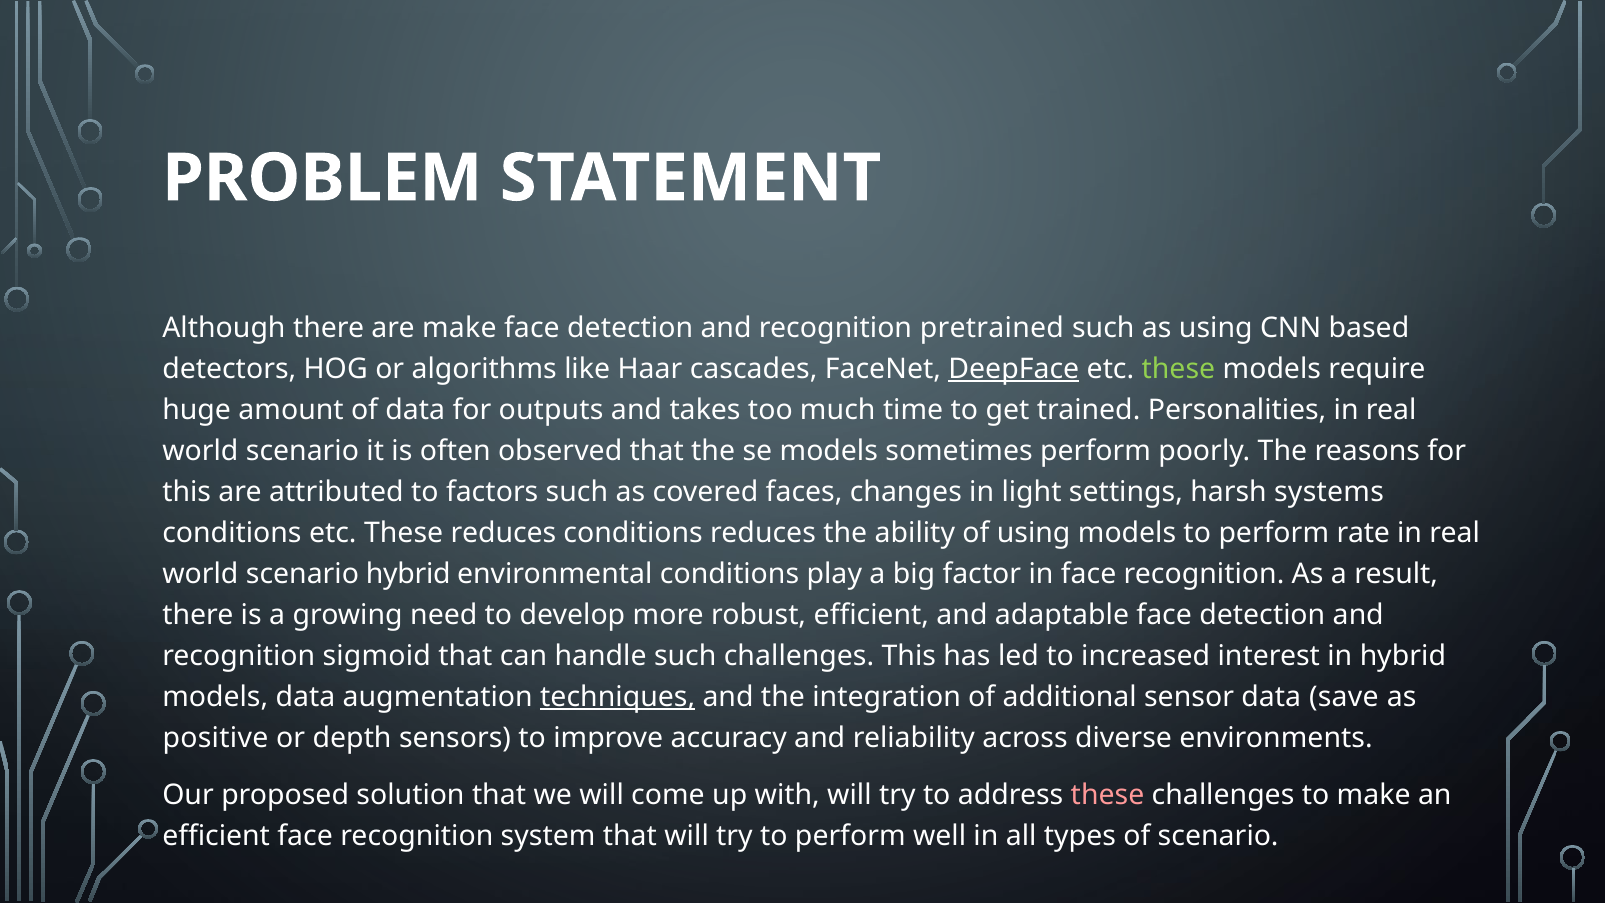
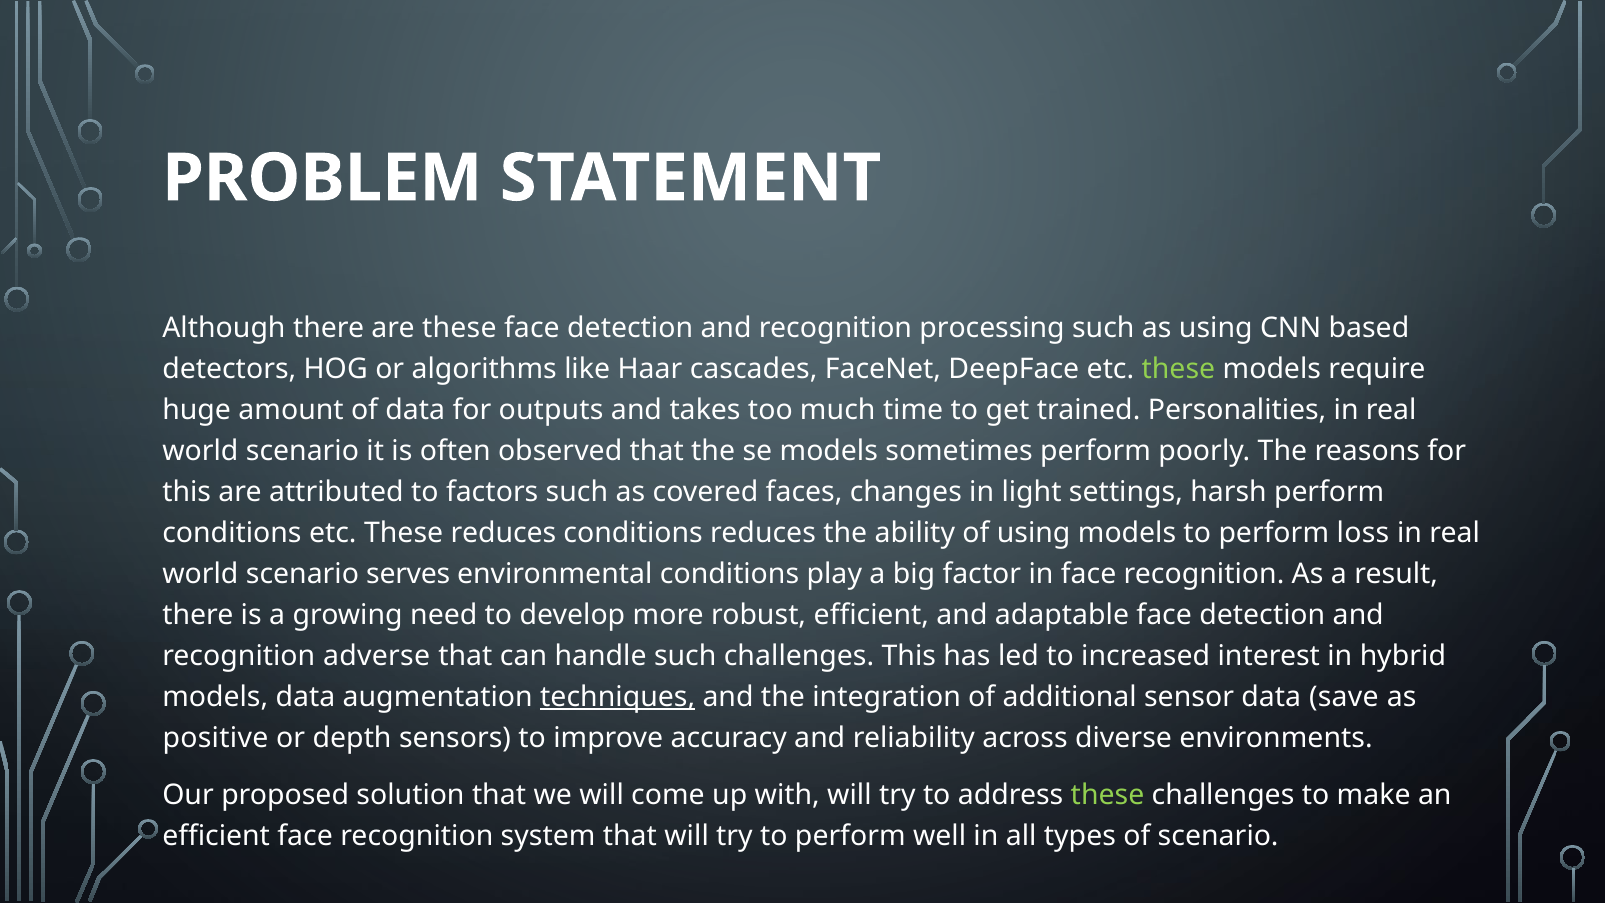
are make: make -> these
pretrained: pretrained -> processing
DeepFace underline: present -> none
harsh systems: systems -> perform
rate: rate -> loss
scenario hybrid: hybrid -> serves
sigmoid: sigmoid -> adverse
these at (1108, 795) colour: pink -> light green
